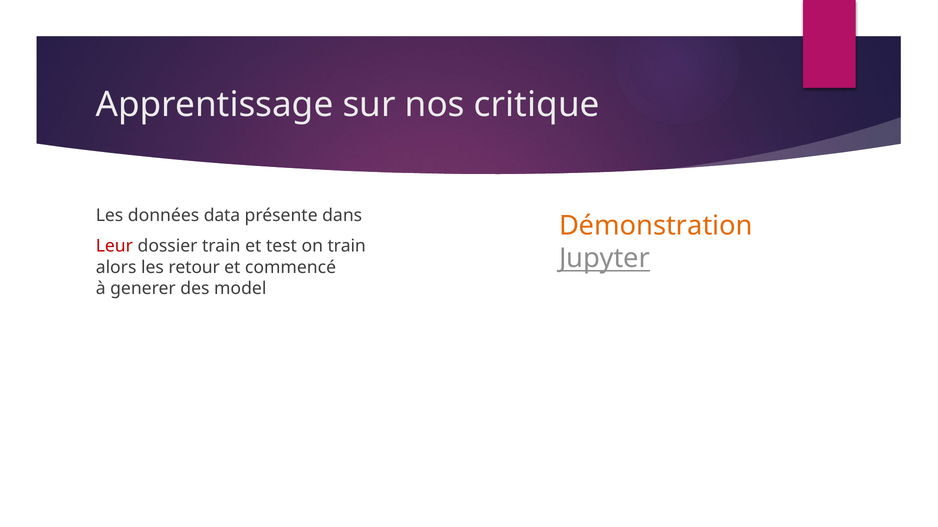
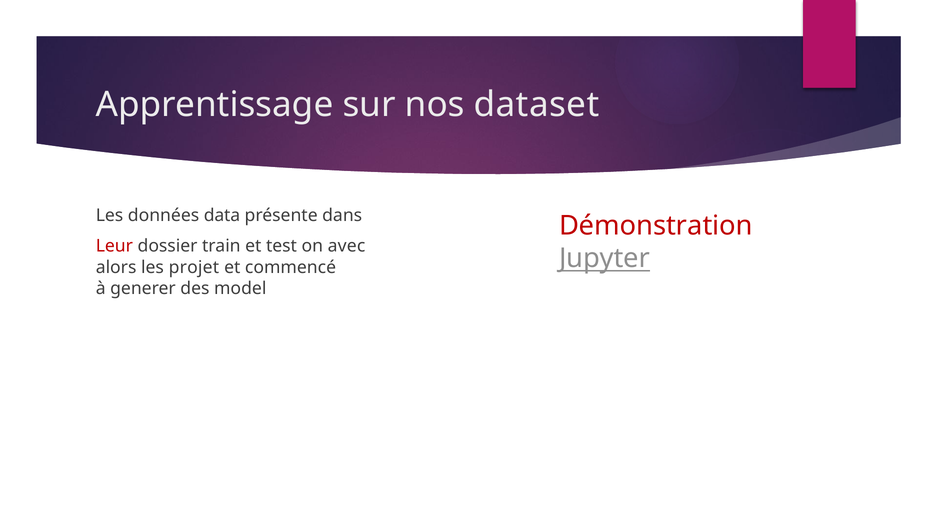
critique: critique -> dataset
Démonstration colour: orange -> red
on train: train -> avec
retour: retour -> projet
